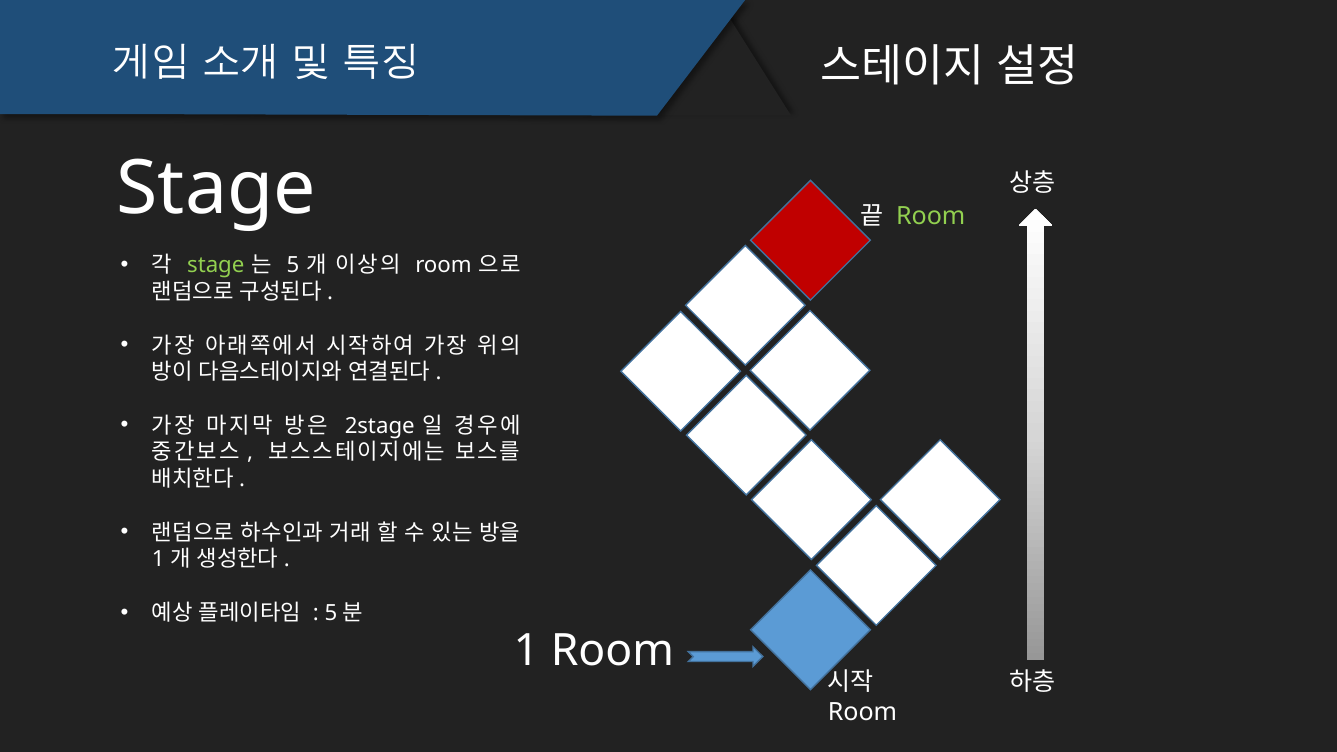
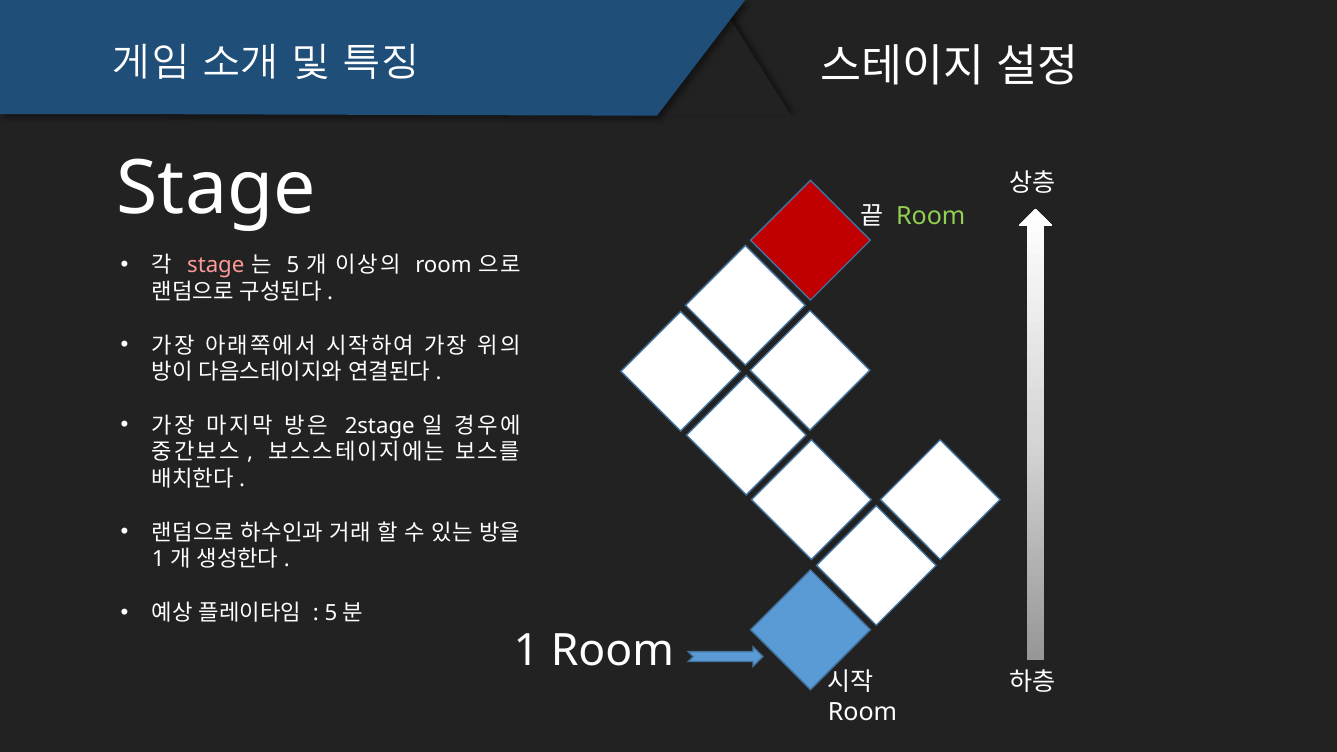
stage at (216, 266) colour: light green -> pink
